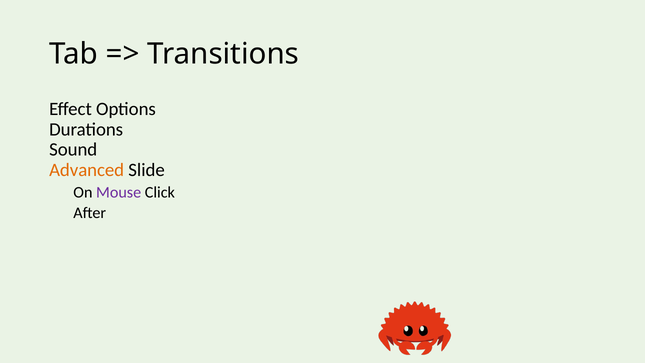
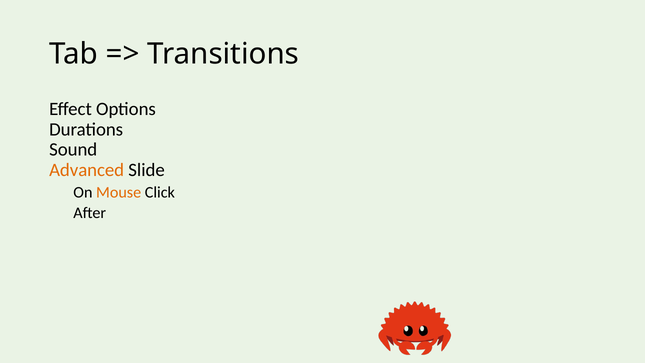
Mouse colour: purple -> orange
